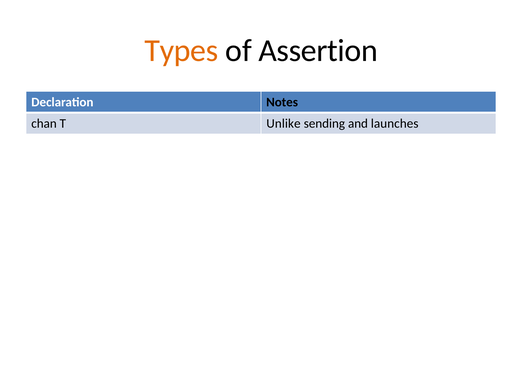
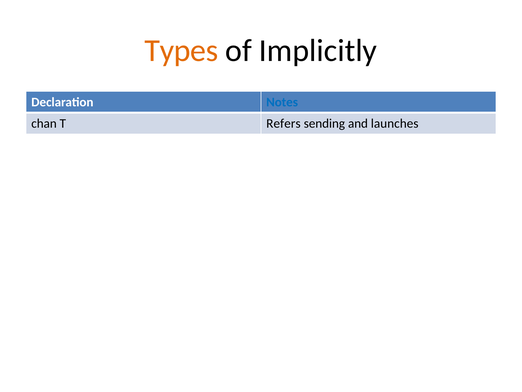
Assertion: Assertion -> Implicitly
Notes colour: black -> blue
Unlike: Unlike -> Refers
